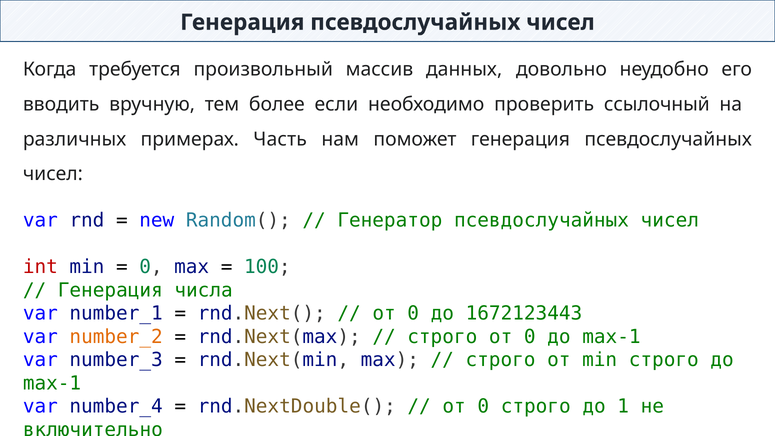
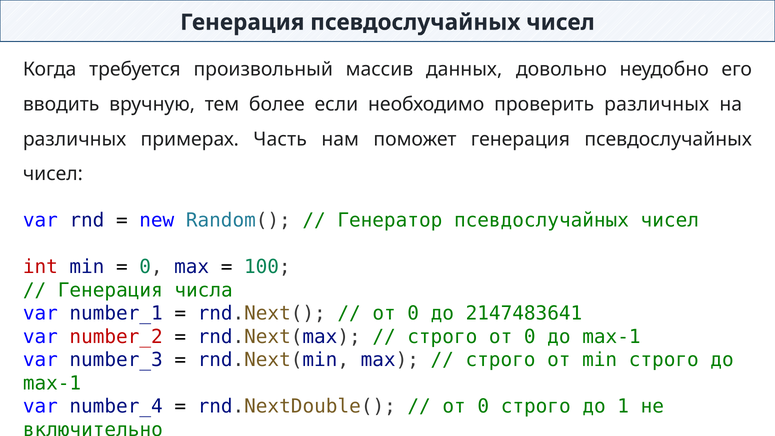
проверить ссылочный: ссылочный -> различных
1672123443: 1672123443 -> 2147483641
number_2 colour: orange -> red
